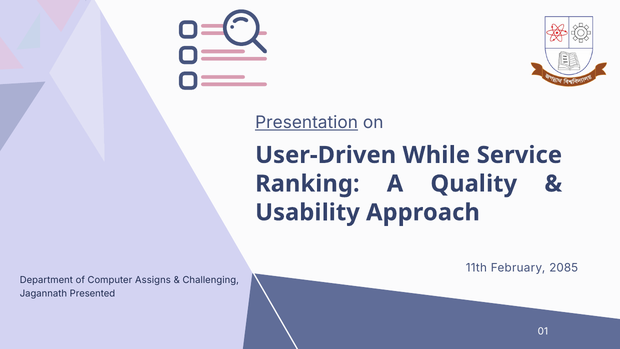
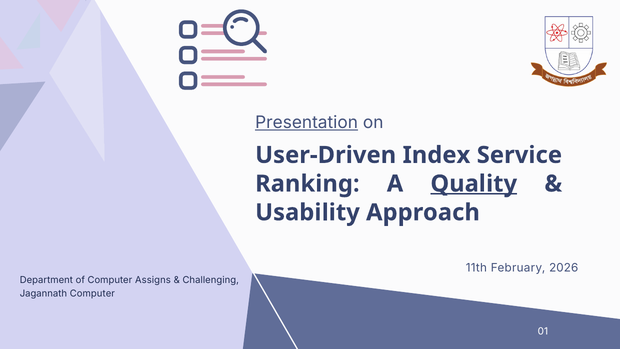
While: While -> Index
Quality underline: none -> present
2085: 2085 -> 2026
Jagannath Presented: Presented -> Computer
